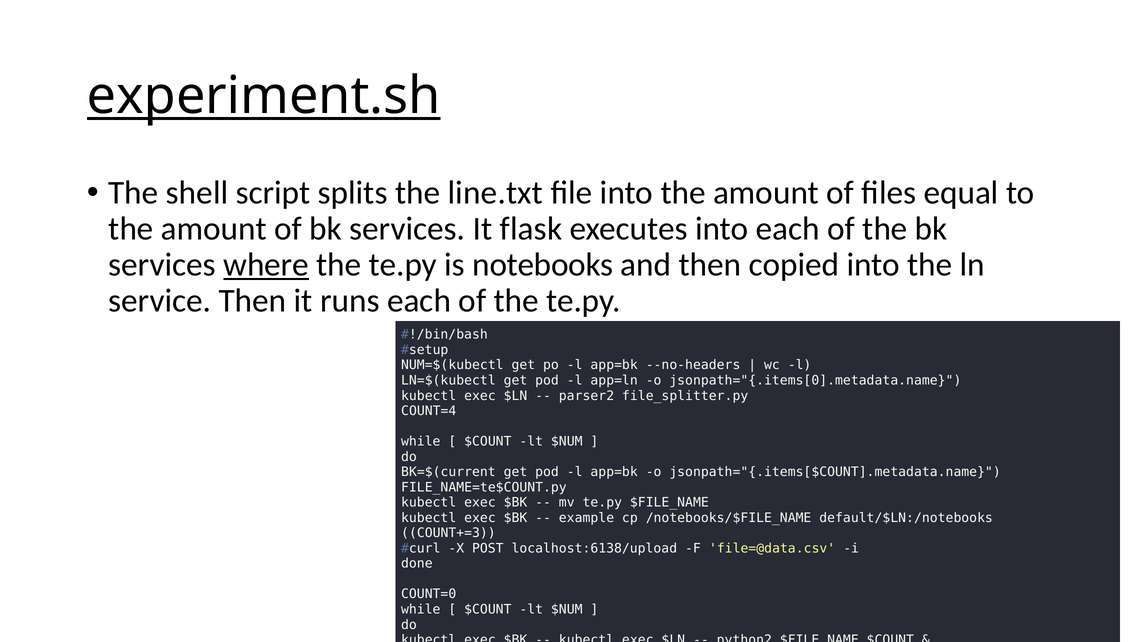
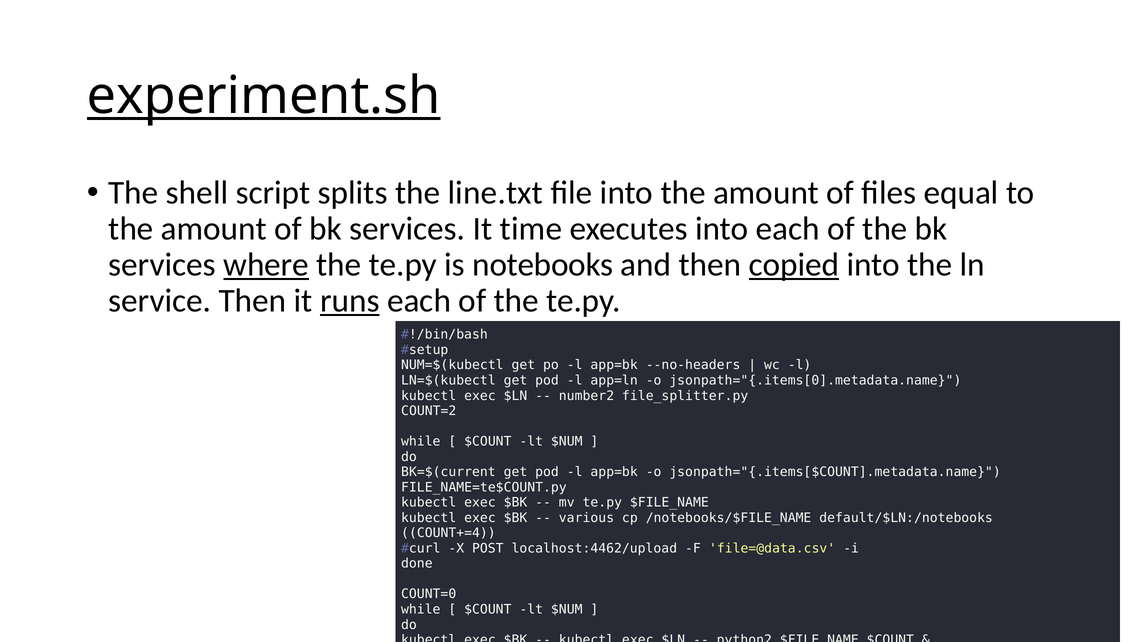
flask: flask -> time
copied underline: none -> present
runs underline: none -> present
parser2: parser2 -> number2
COUNT=4: COUNT=4 -> COUNT=2
example: example -> various
COUNT+=3: COUNT+=3 -> COUNT+=4
localhost:6138/upload: localhost:6138/upload -> localhost:4462/upload
